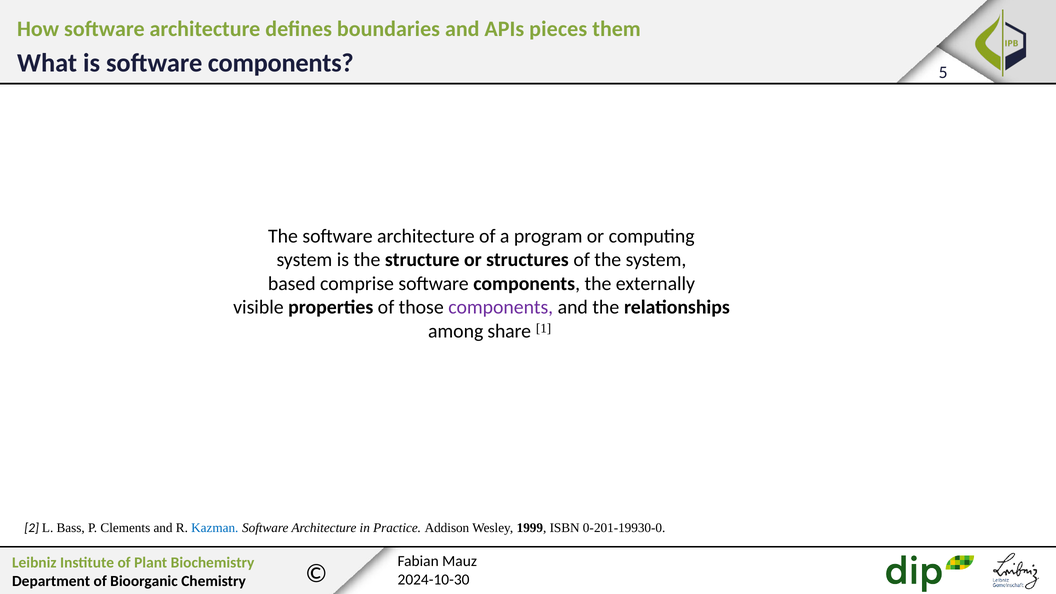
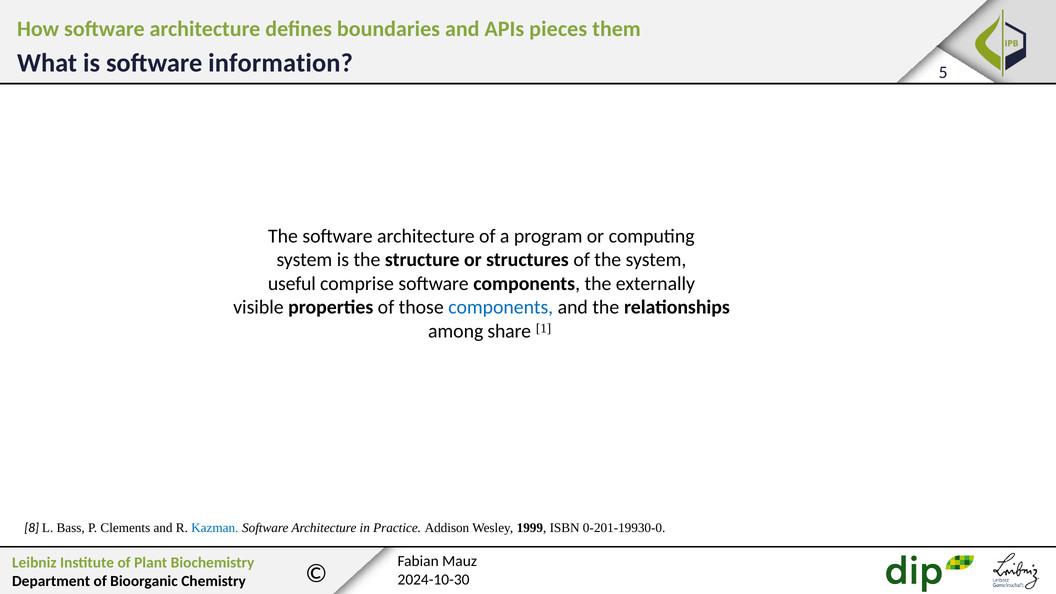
is software components: components -> information
based: based -> useful
components at (501, 307) colour: purple -> blue
2: 2 -> 8
